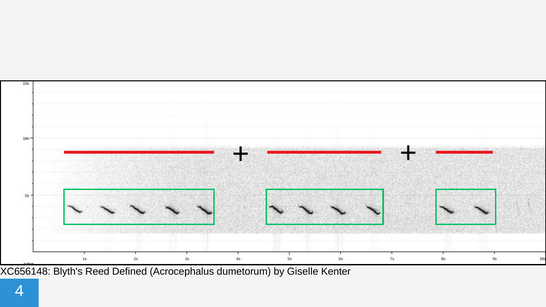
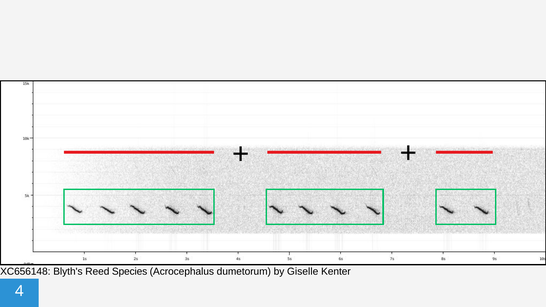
Defined: Defined -> Species
